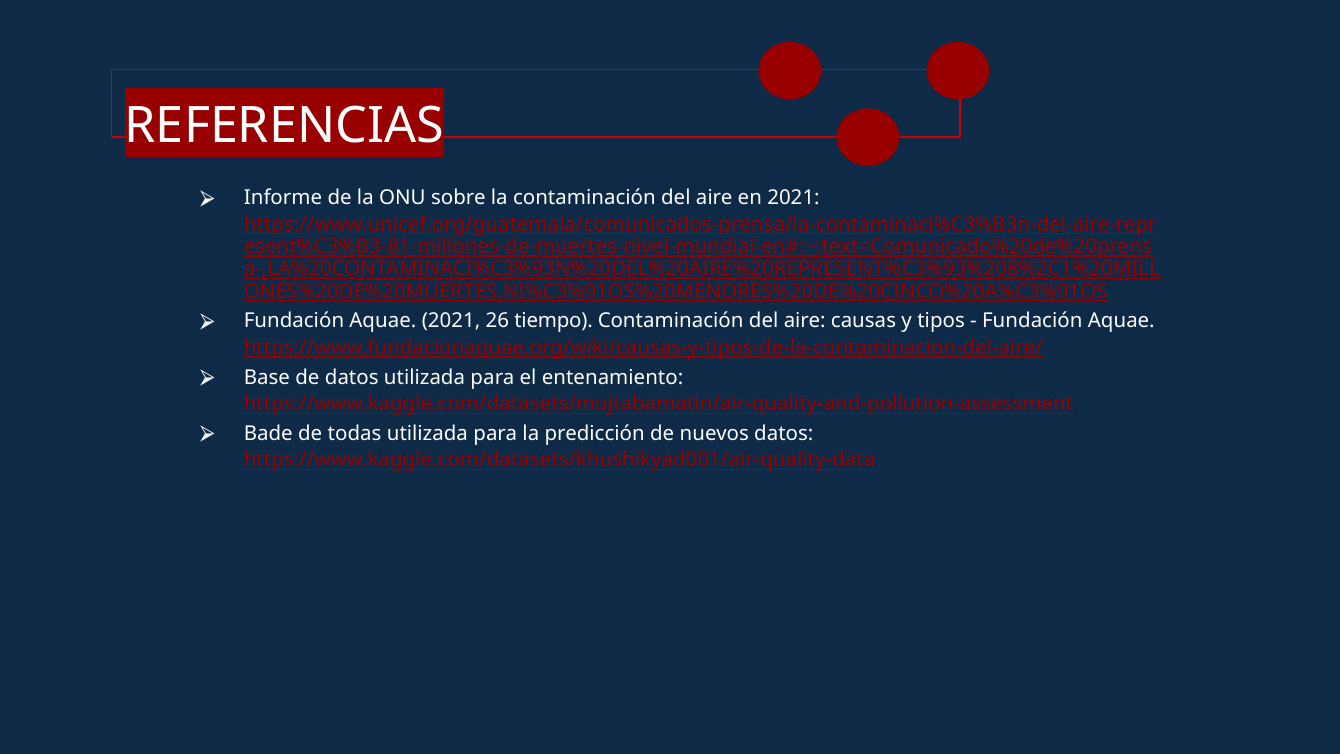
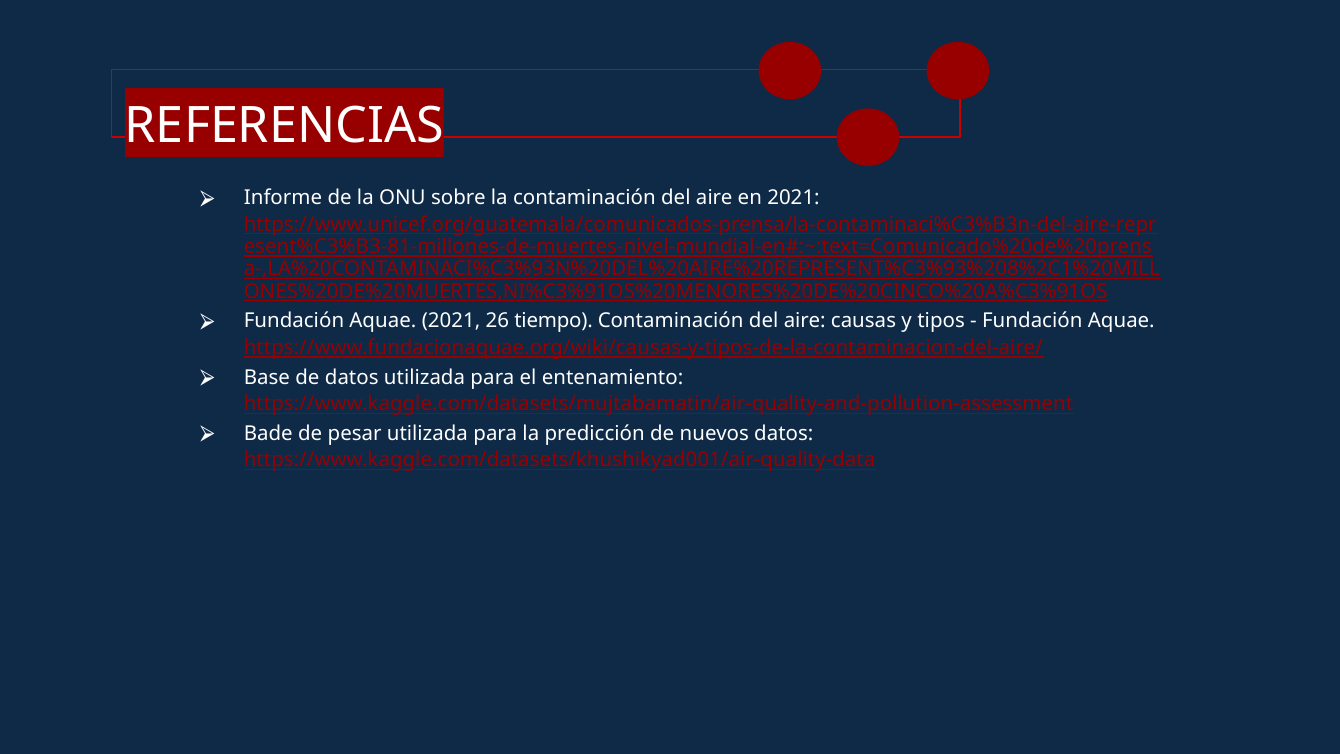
todas: todas -> pesar
